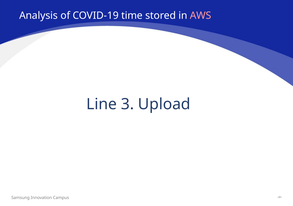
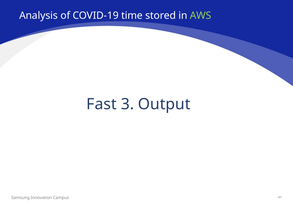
AWS colour: pink -> light green
Line: Line -> Fast
Upload: Upload -> Output
